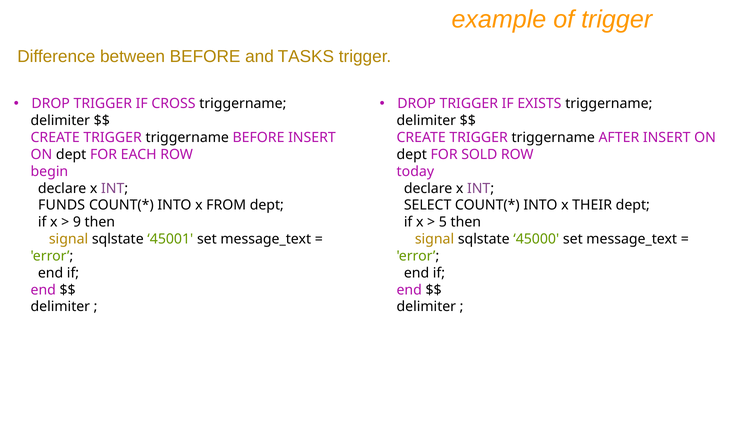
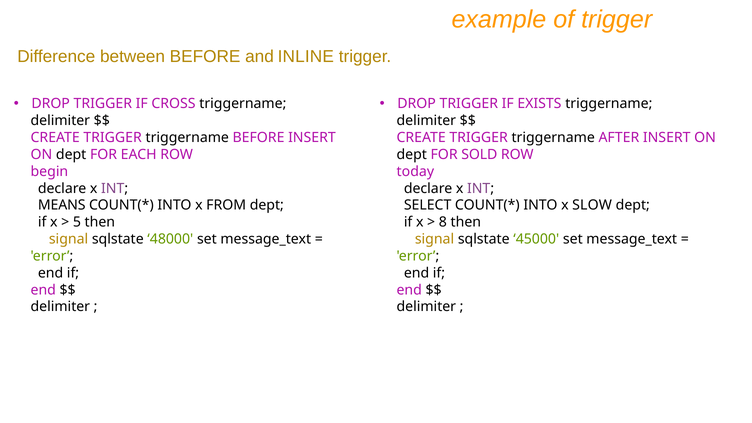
TASKS: TASKS -> INLINE
FUNDS: FUNDS -> MEANS
THEIR: THEIR -> SLOW
9: 9 -> 5
5: 5 -> 8
45001: 45001 -> 48000
